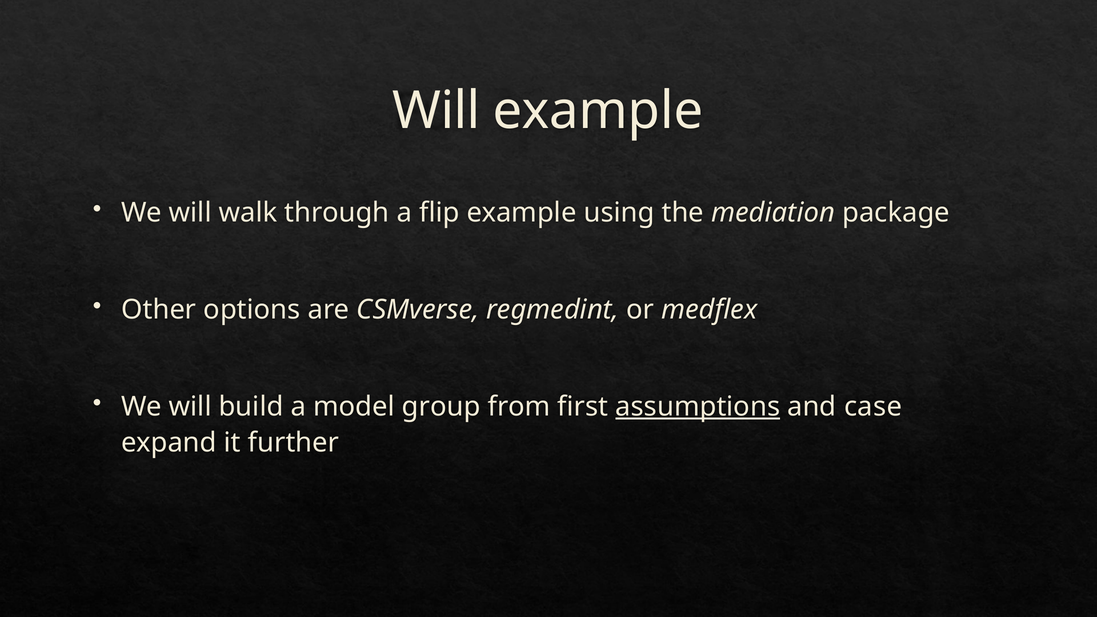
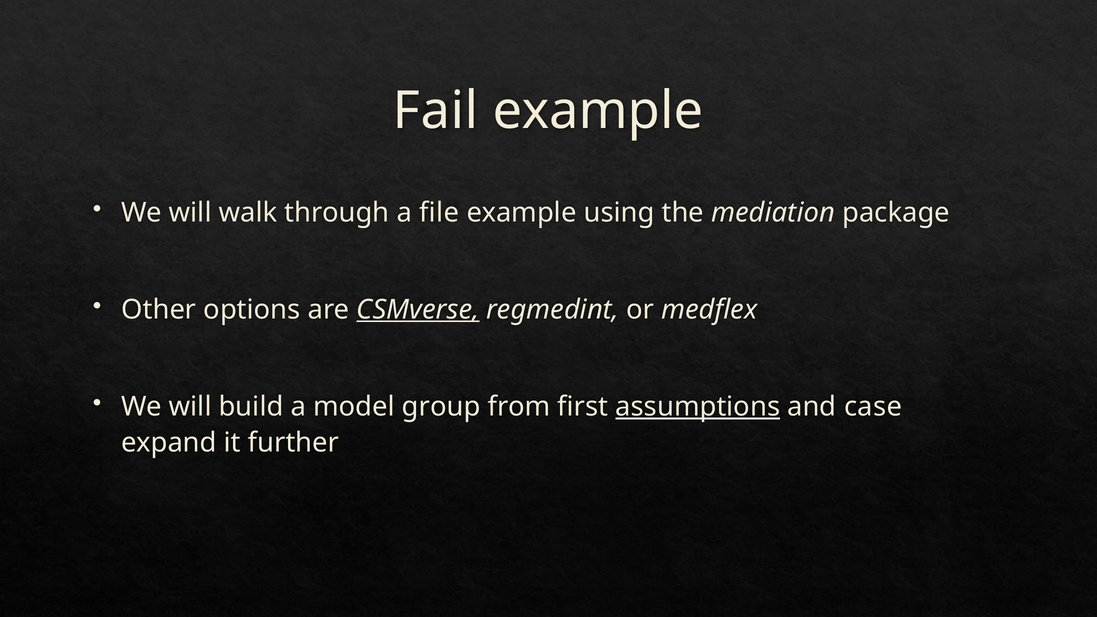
Will at (436, 111): Will -> Fail
flip: flip -> file
CSMverse underline: none -> present
